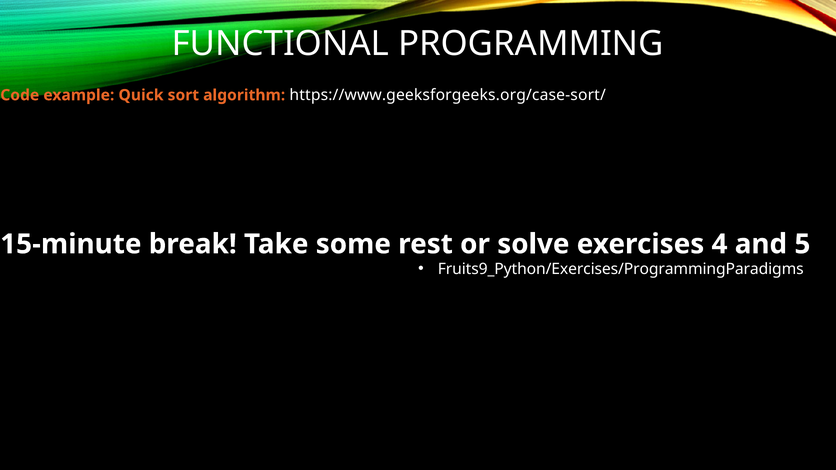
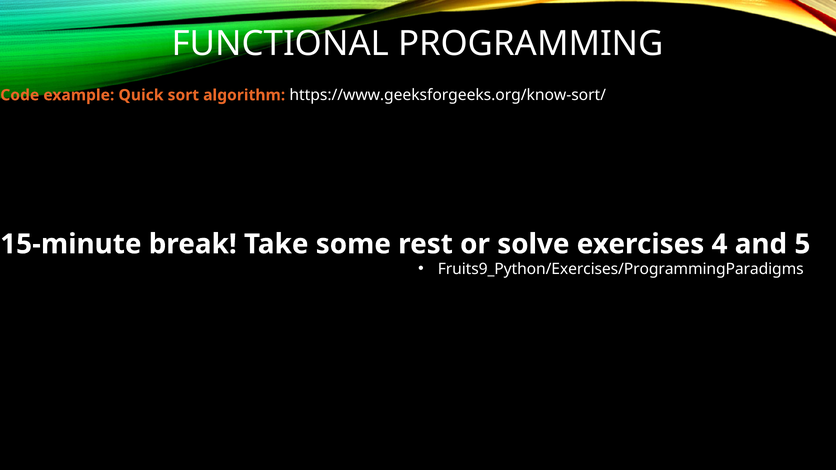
https://www.geeksforgeeks.org/case-sort/: https://www.geeksforgeeks.org/case-sort/ -> https://www.geeksforgeeks.org/know-sort/
